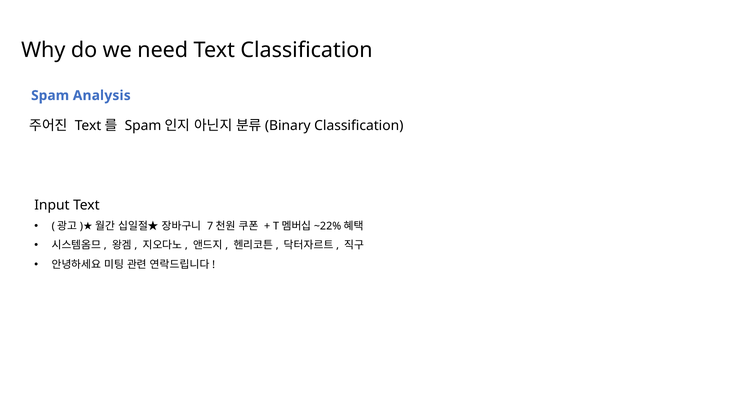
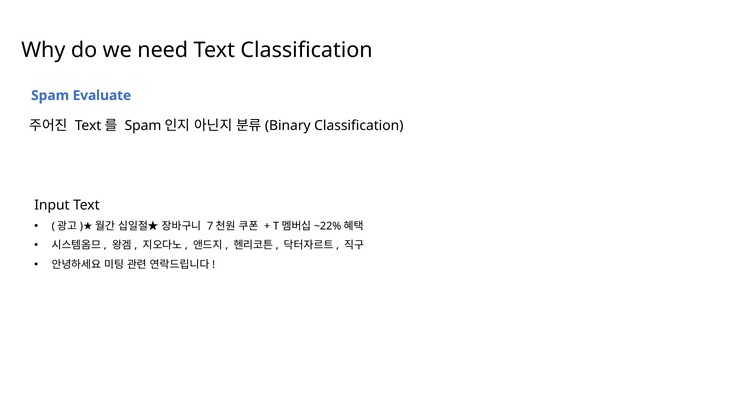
Analysis: Analysis -> Evaluate
